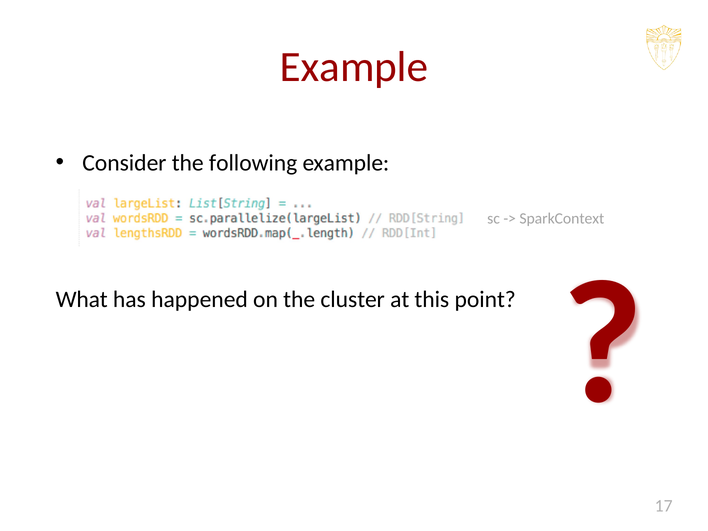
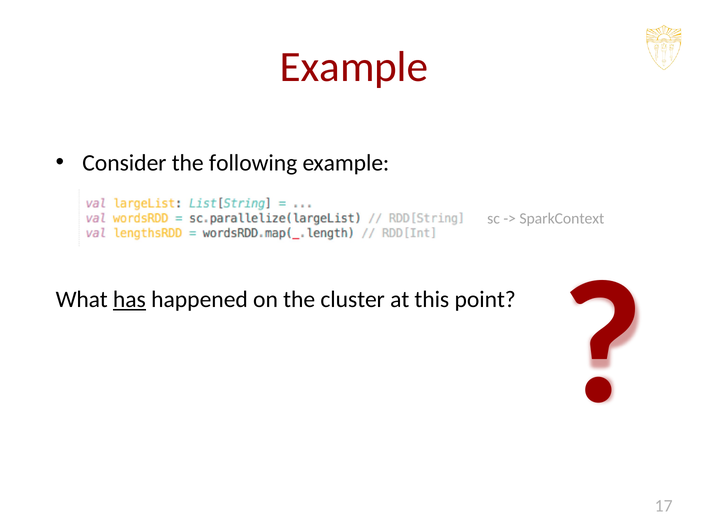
has underline: none -> present
